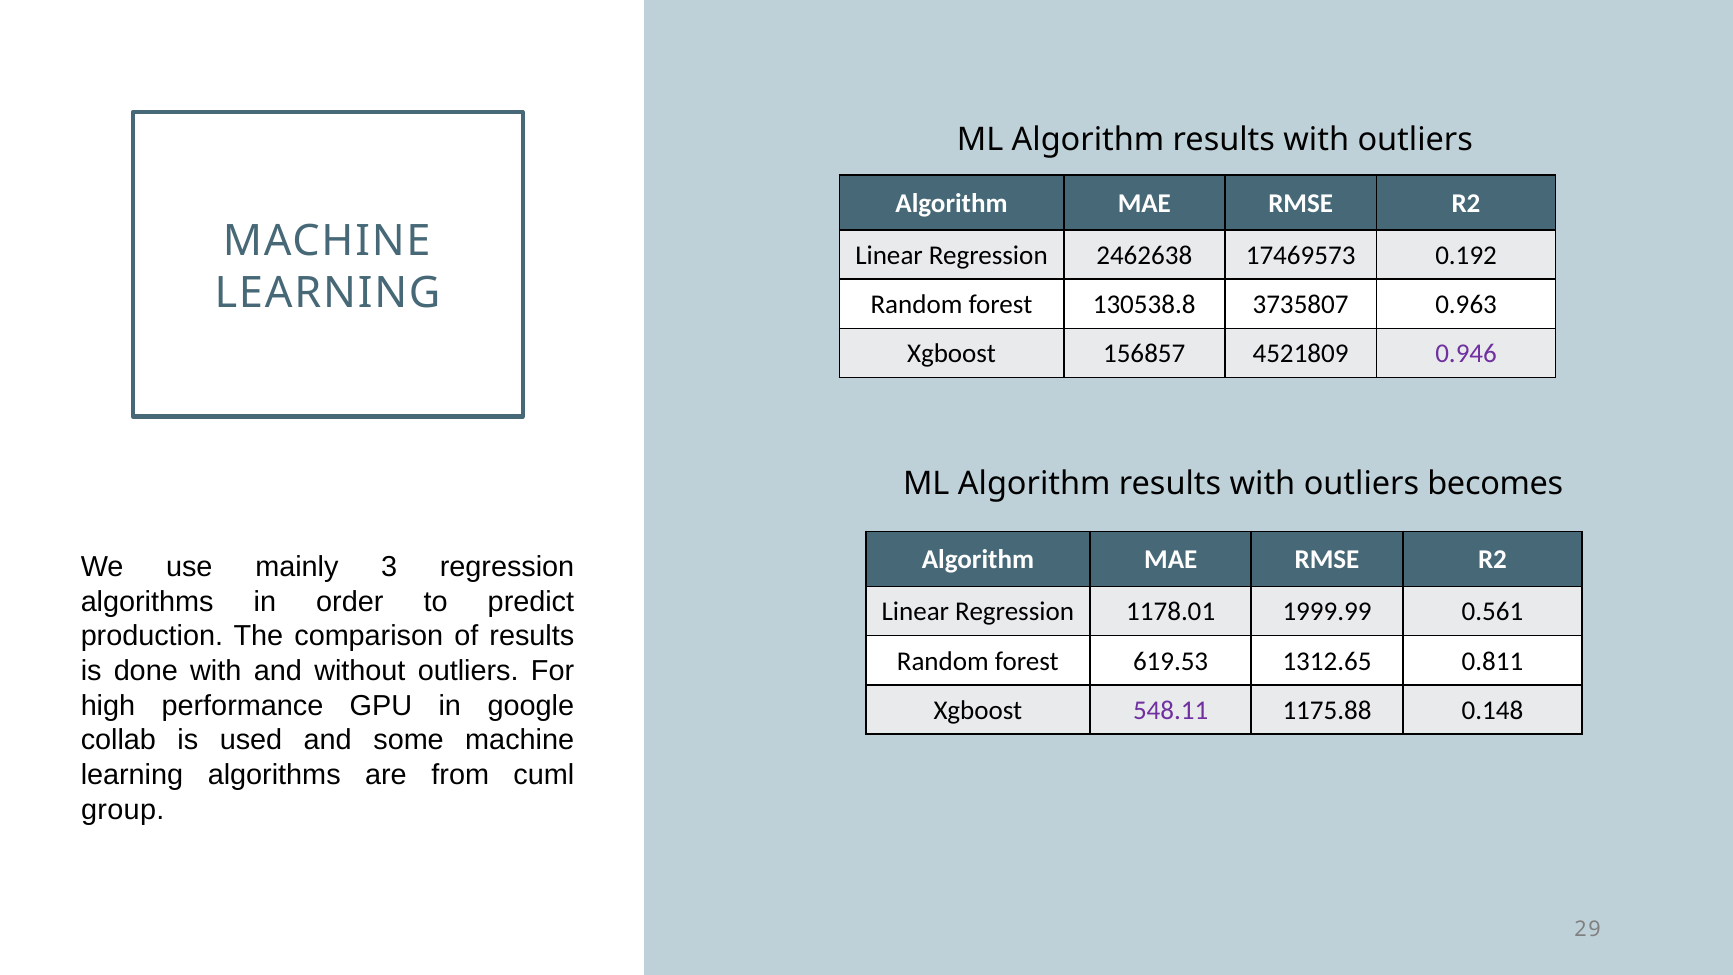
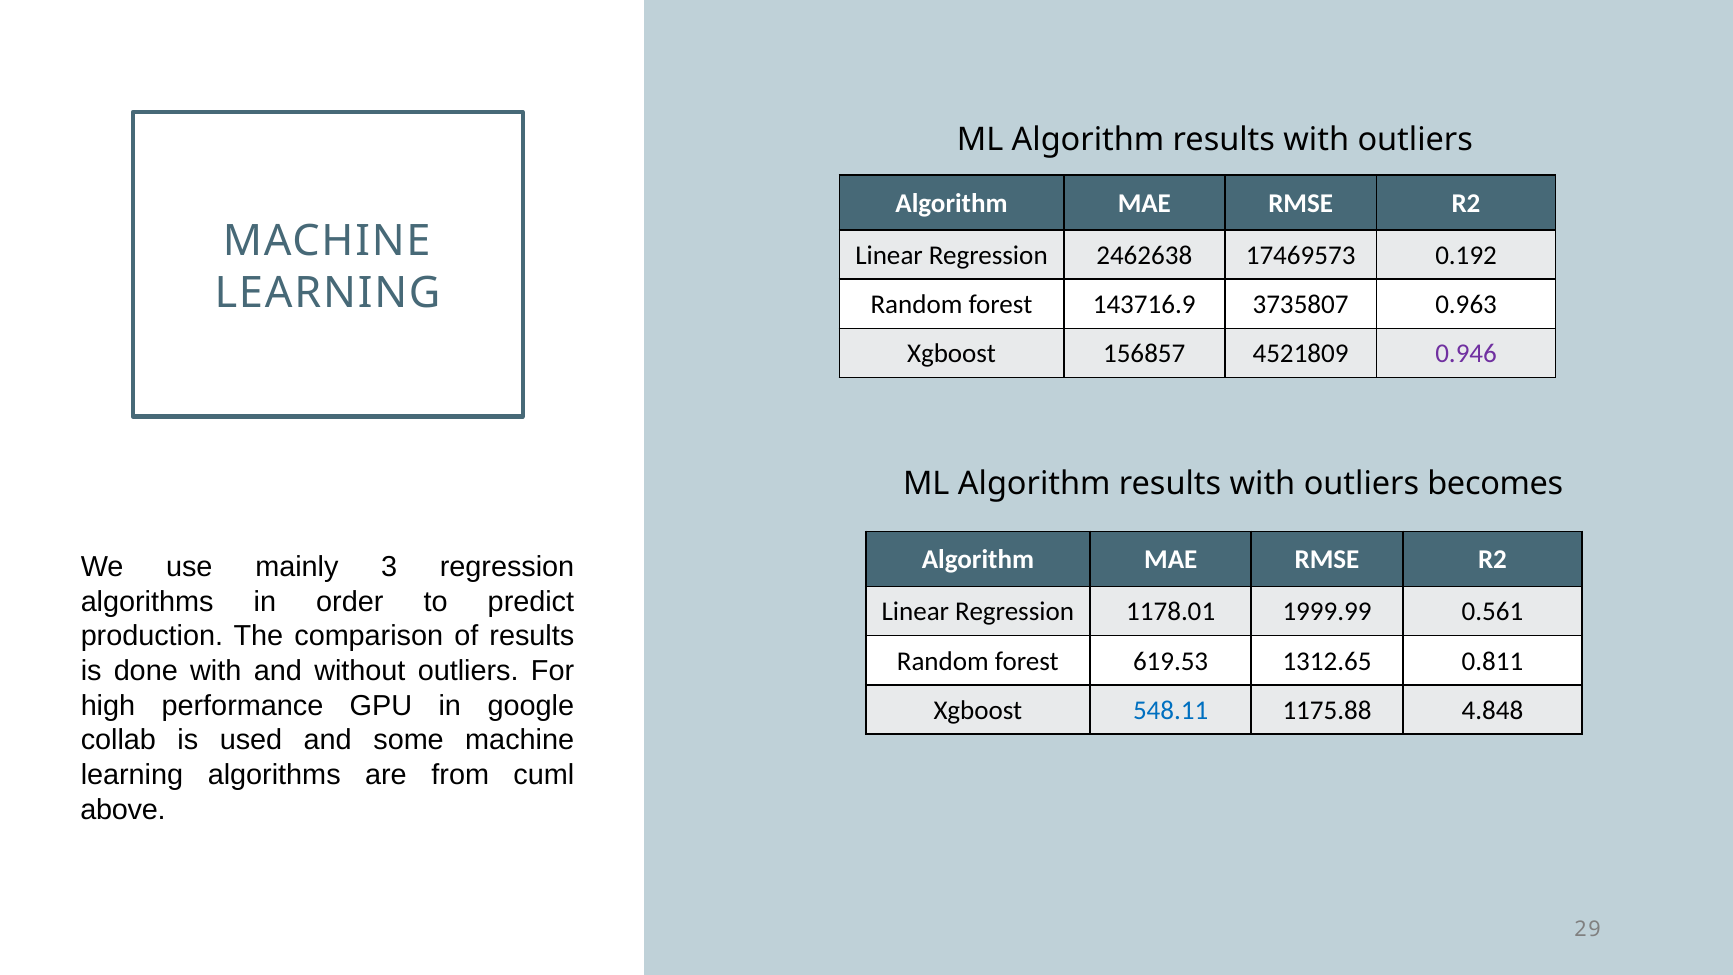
130538.8: 130538.8 -> 143716.9
548.11 colour: purple -> blue
0.148: 0.148 -> 4.848
group: group -> above
